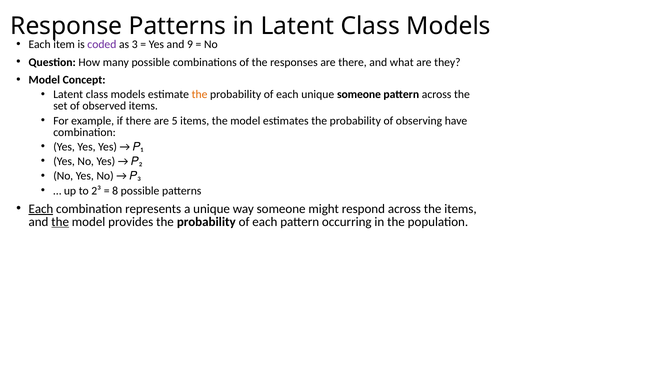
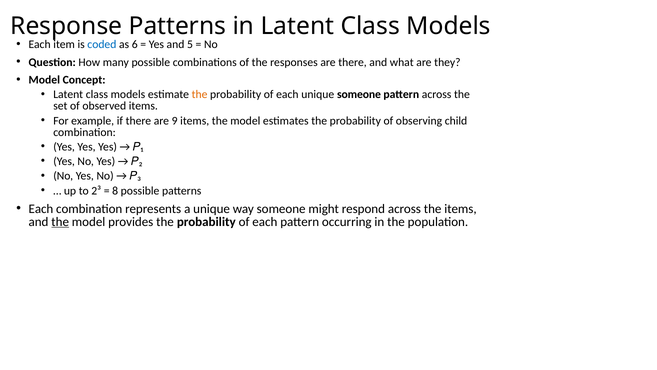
coded colour: purple -> blue
3: 3 -> 6
9: 9 -> 5
5: 5 -> 9
have: have -> child
Each at (41, 209) underline: present -> none
